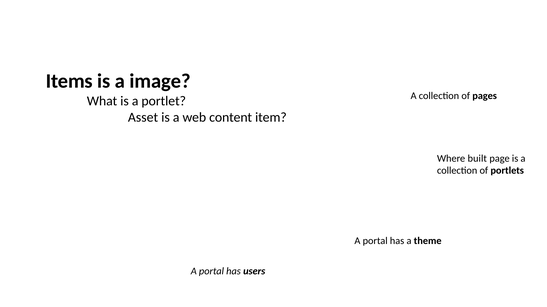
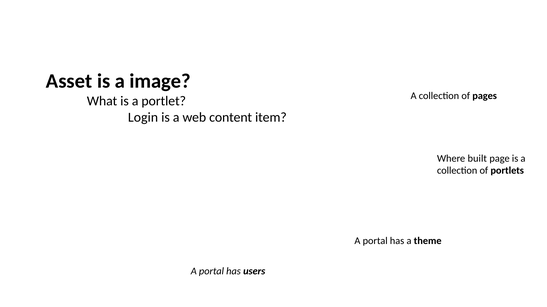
Items: Items -> Asset
Asset: Asset -> Login
